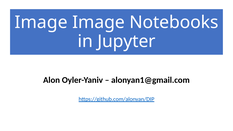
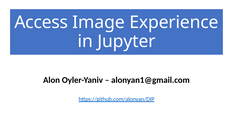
Image at (41, 22): Image -> Access
Notebooks: Notebooks -> Experience
